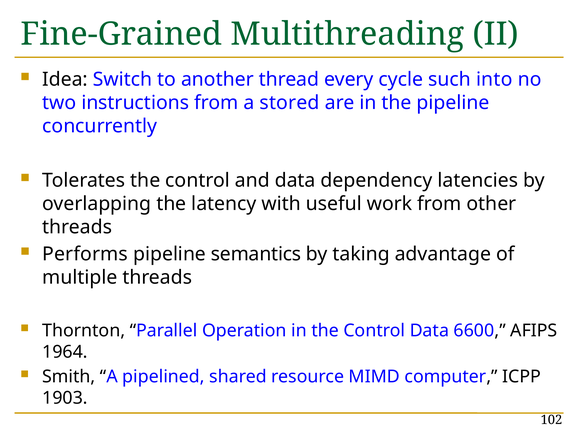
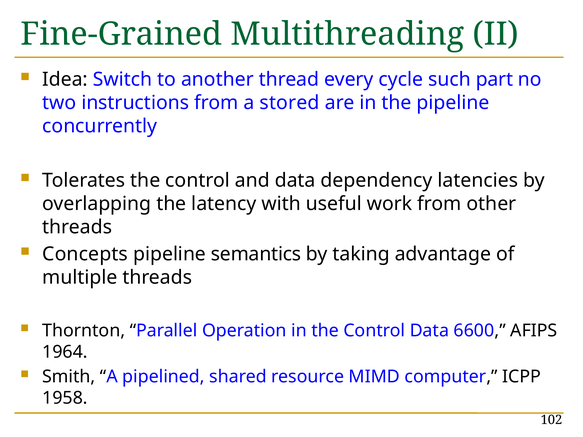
into: into -> part
Performs: Performs -> Concepts
1903: 1903 -> 1958
